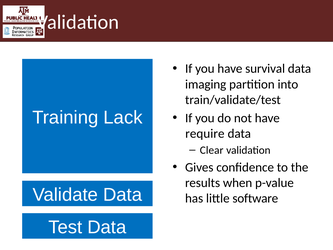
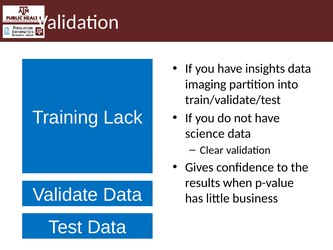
survival: survival -> insights
require: require -> science
software: software -> business
